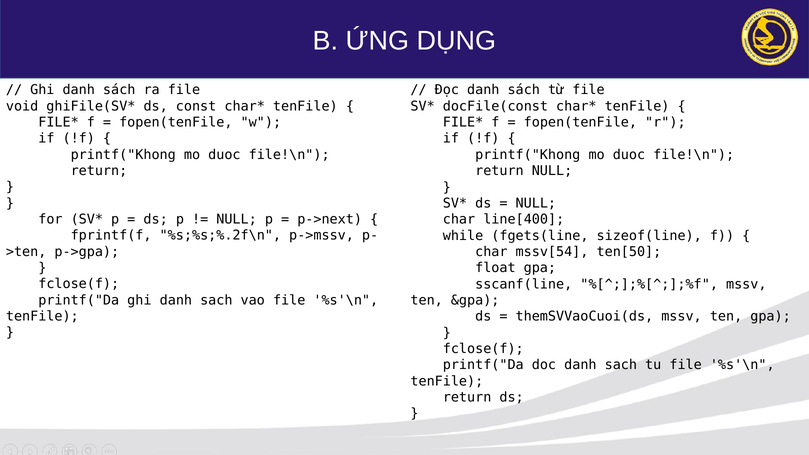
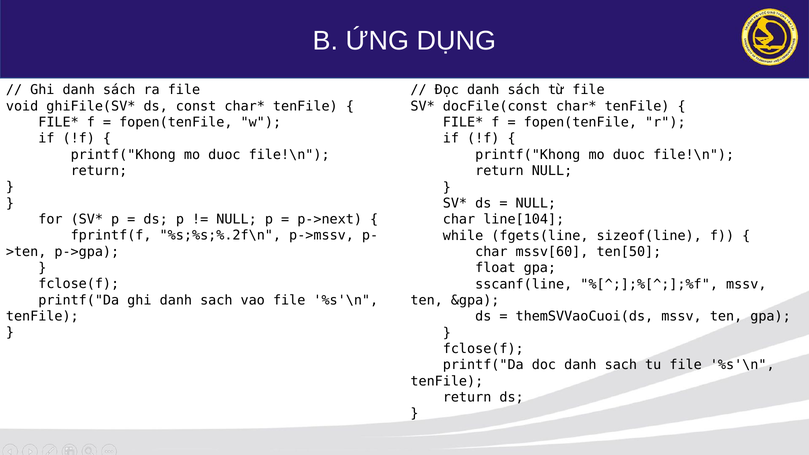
line[400: line[400 -> line[104
mssv[54: mssv[54 -> mssv[60
